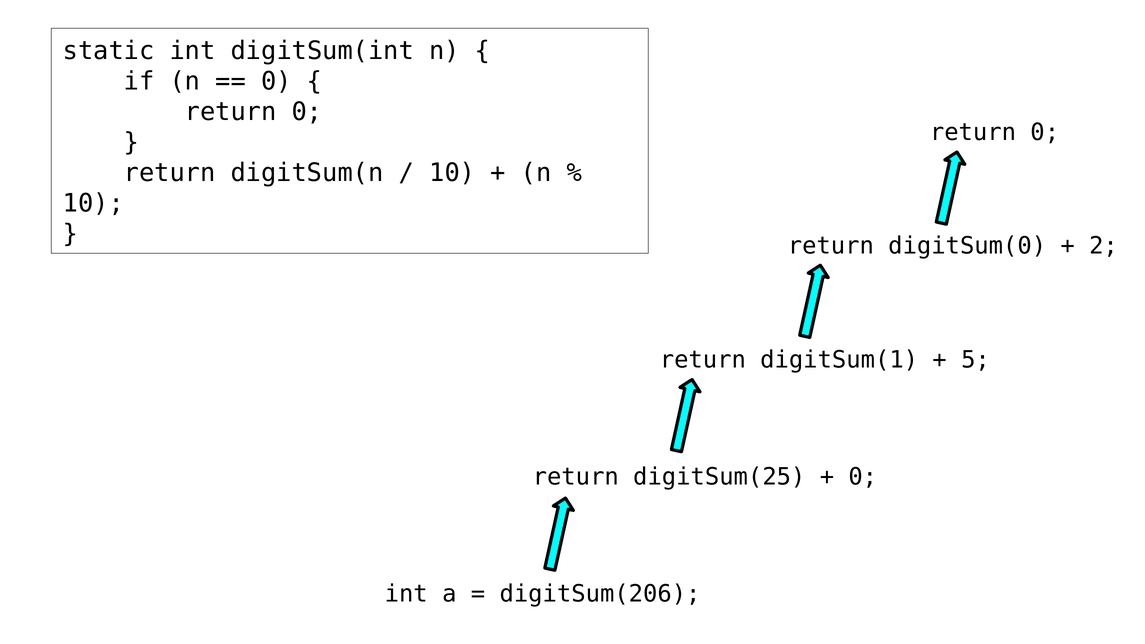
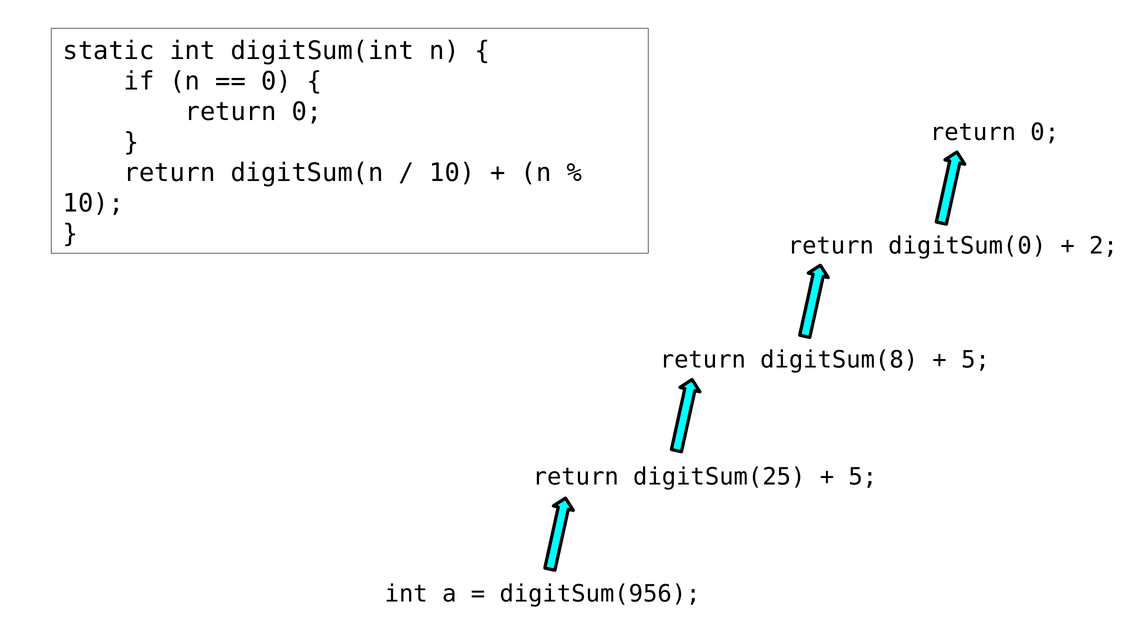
digitSum(1: digitSum(1 -> digitSum(8
0 at (863, 477): 0 -> 5
digitSum(206: digitSum(206 -> digitSum(956
